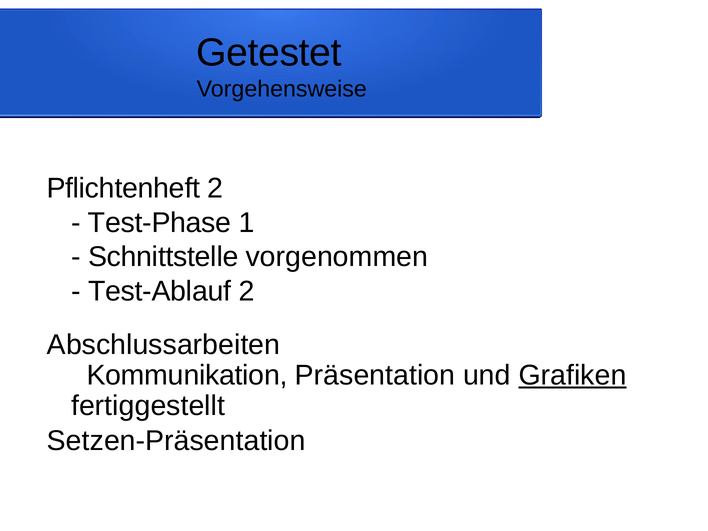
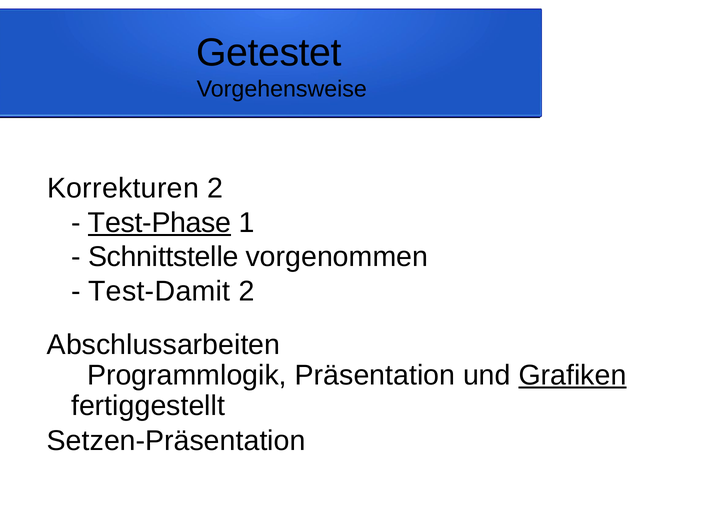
Pflichtenheft: Pflichtenheft -> Korrekturen
Test-Phase underline: none -> present
Test-Ablauf: Test-Ablauf -> Test-Damit
Kommunikation: Kommunikation -> Programmlogik
